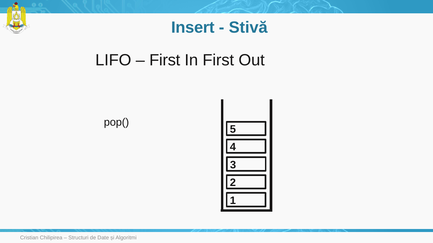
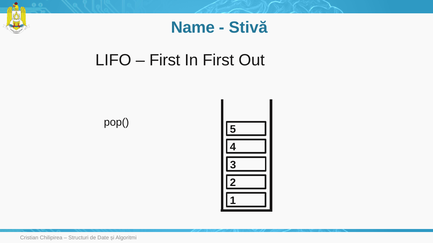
Insert: Insert -> Name
